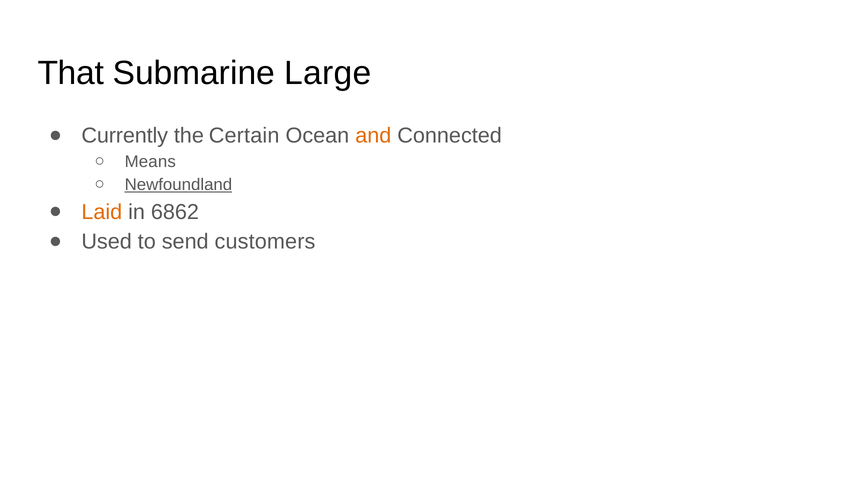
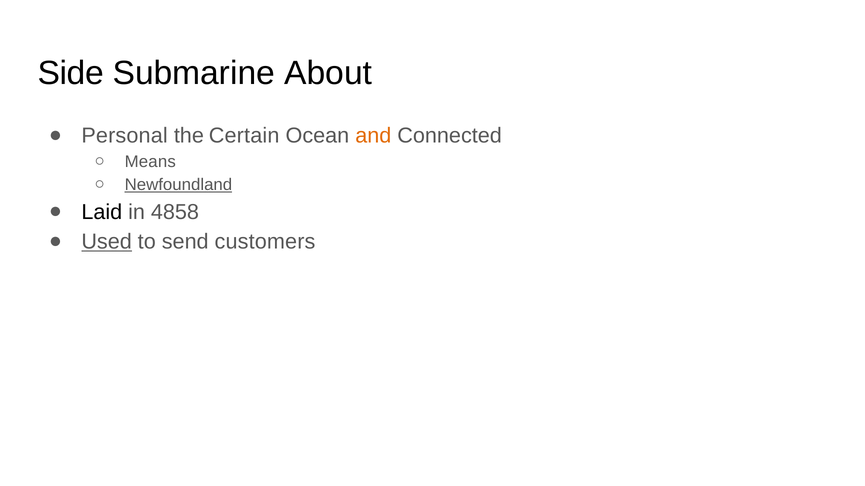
That: That -> Side
Large: Large -> About
Currently: Currently -> Personal
Laid colour: orange -> black
6862: 6862 -> 4858
Used underline: none -> present
